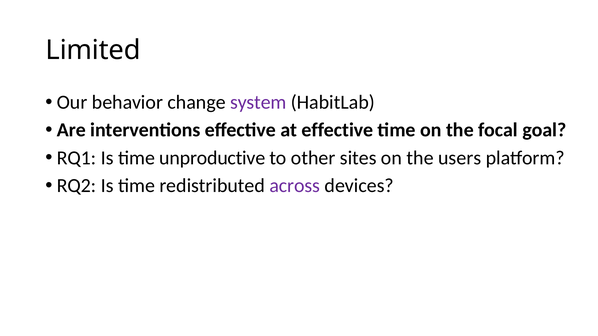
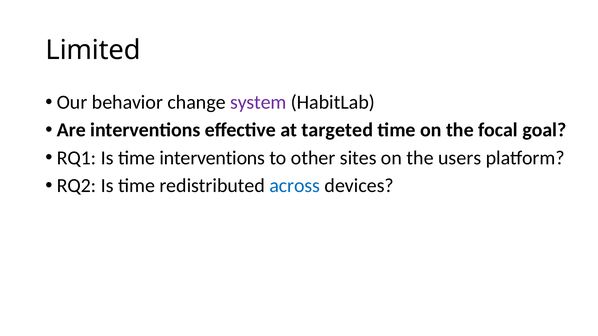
at effective: effective -> targeted
time unproductive: unproductive -> interventions
across colour: purple -> blue
